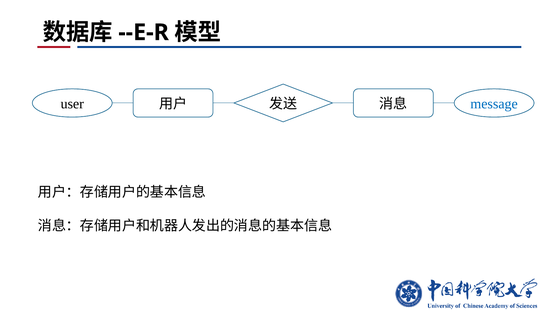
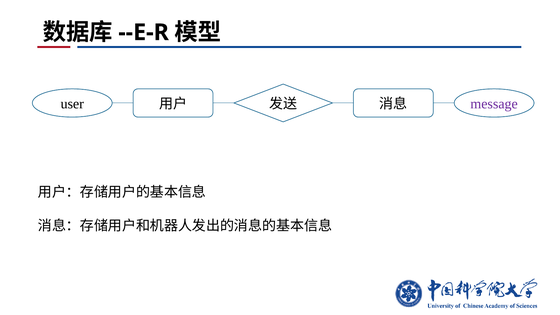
message colour: blue -> purple
